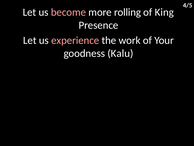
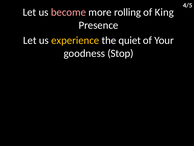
experience colour: pink -> yellow
work: work -> quiet
Kalu: Kalu -> Stop
